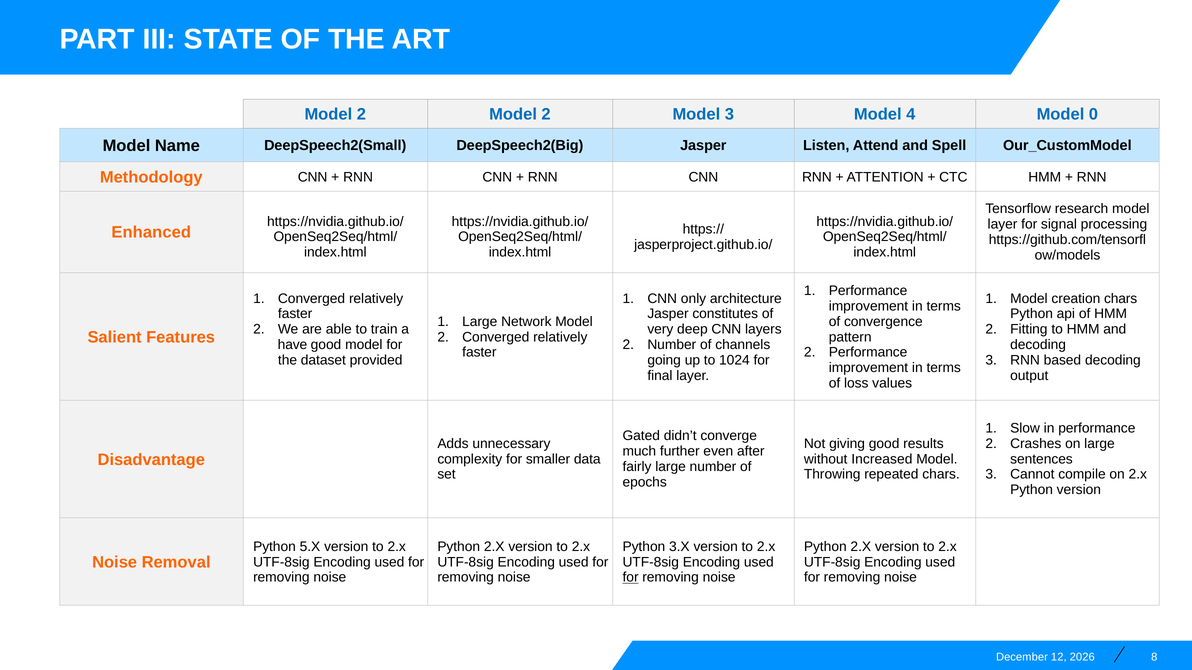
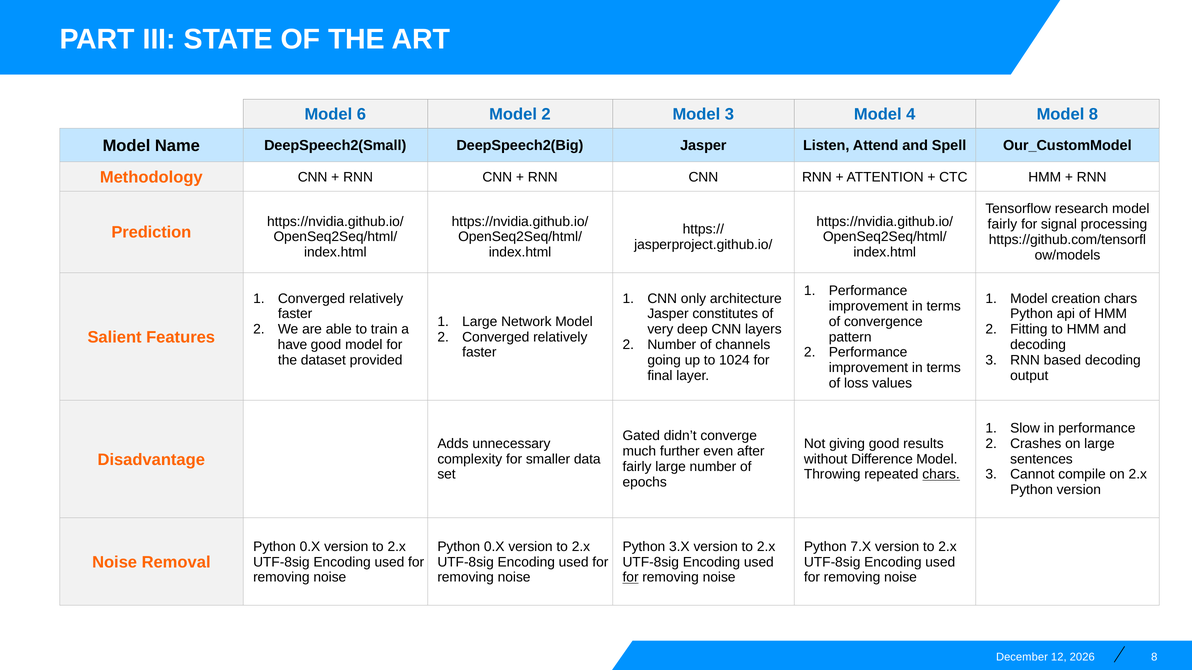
2 at (361, 114): 2 -> 6
Model 0: 0 -> 8
layer at (1002, 224): layer -> fairly
Enhanced: Enhanced -> Prediction
Increased: Increased -> Difference
chars at (941, 475) underline: none -> present
5.X at (310, 547): 5.X -> 0.X
2.X at (494, 547): 2.X -> 0.X
2.X at (861, 547): 2.X -> 7.X
